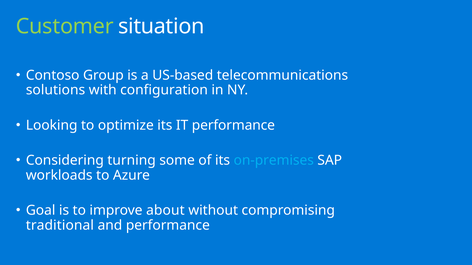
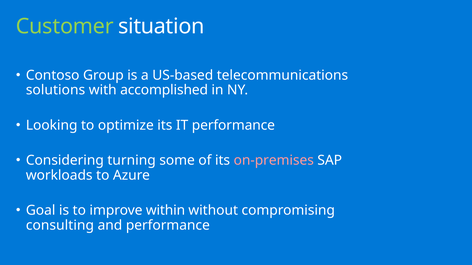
configuration: configuration -> accomplished
on-premises colour: light blue -> pink
about: about -> within
traditional: traditional -> consulting
